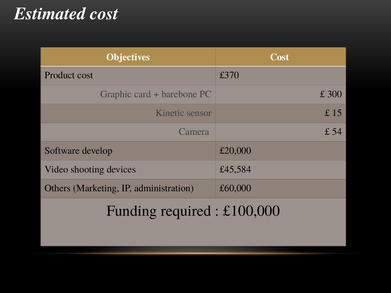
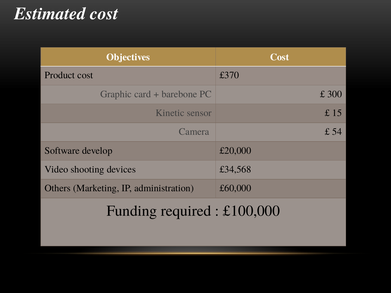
£45,584: £45,584 -> £34,568
